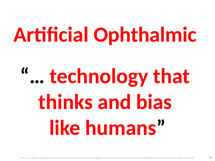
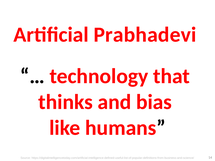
Ophthalmic: Ophthalmic -> Prabhadevi
